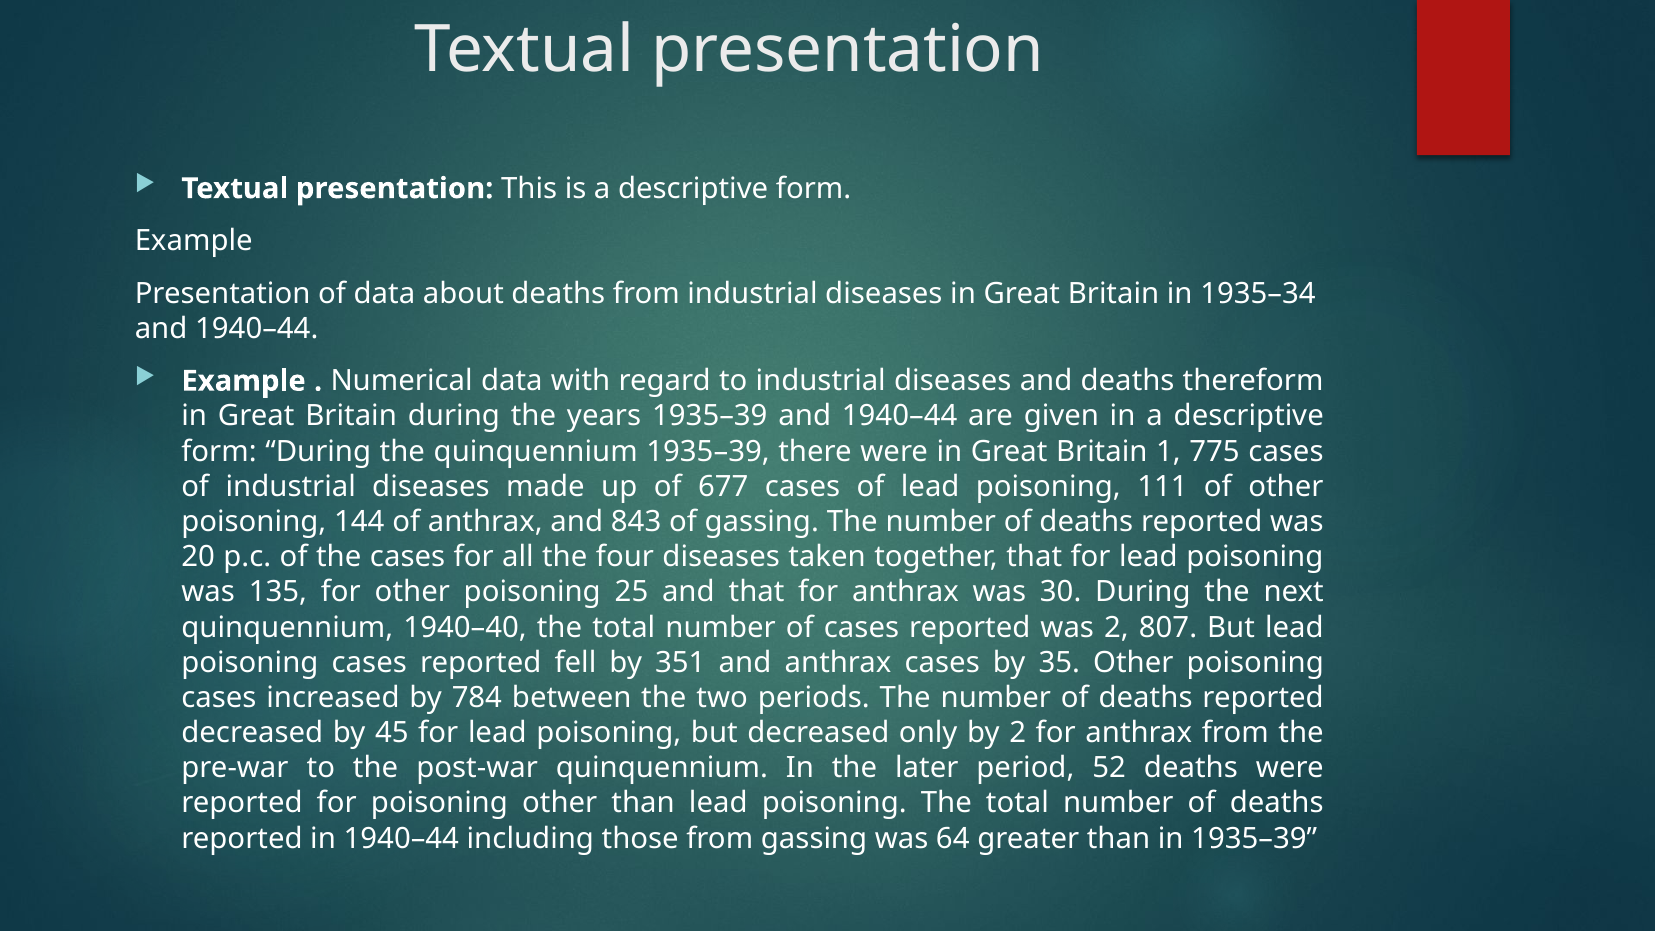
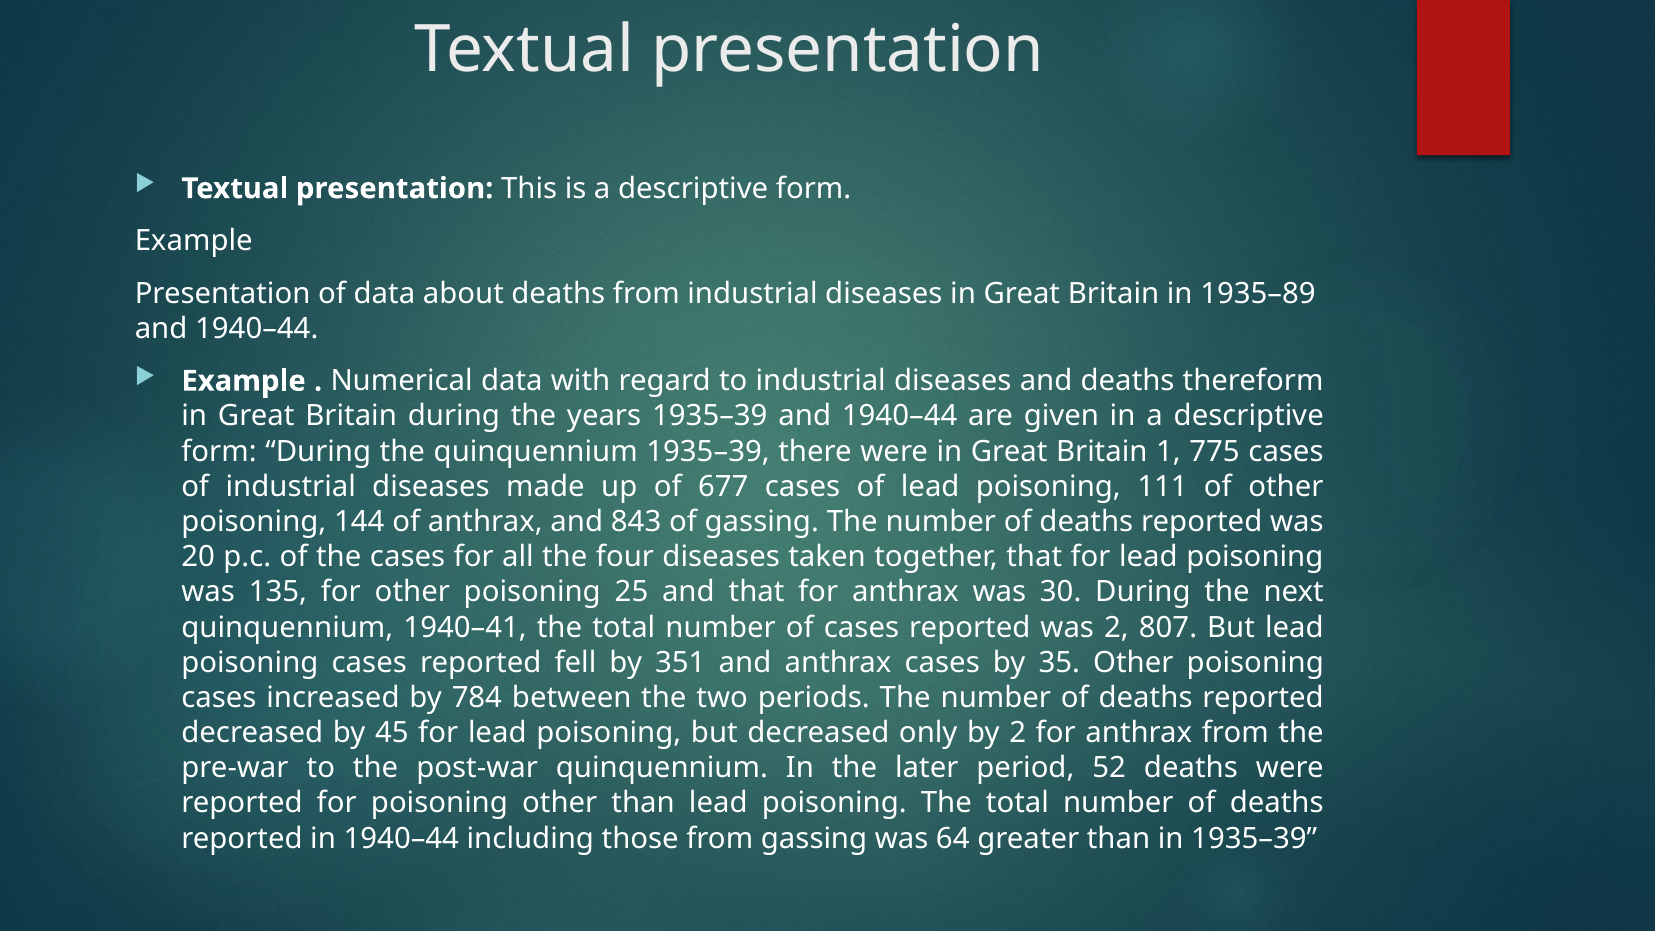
1935–34: 1935–34 -> 1935–89
1940–40: 1940–40 -> 1940–41
